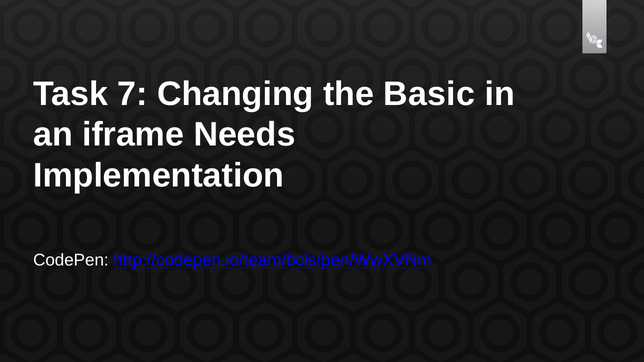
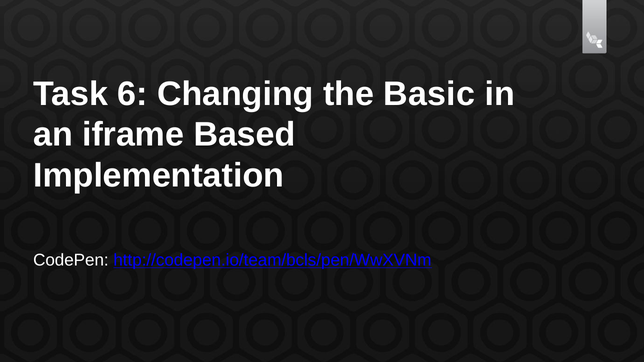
7: 7 -> 6
Needs: Needs -> Based
